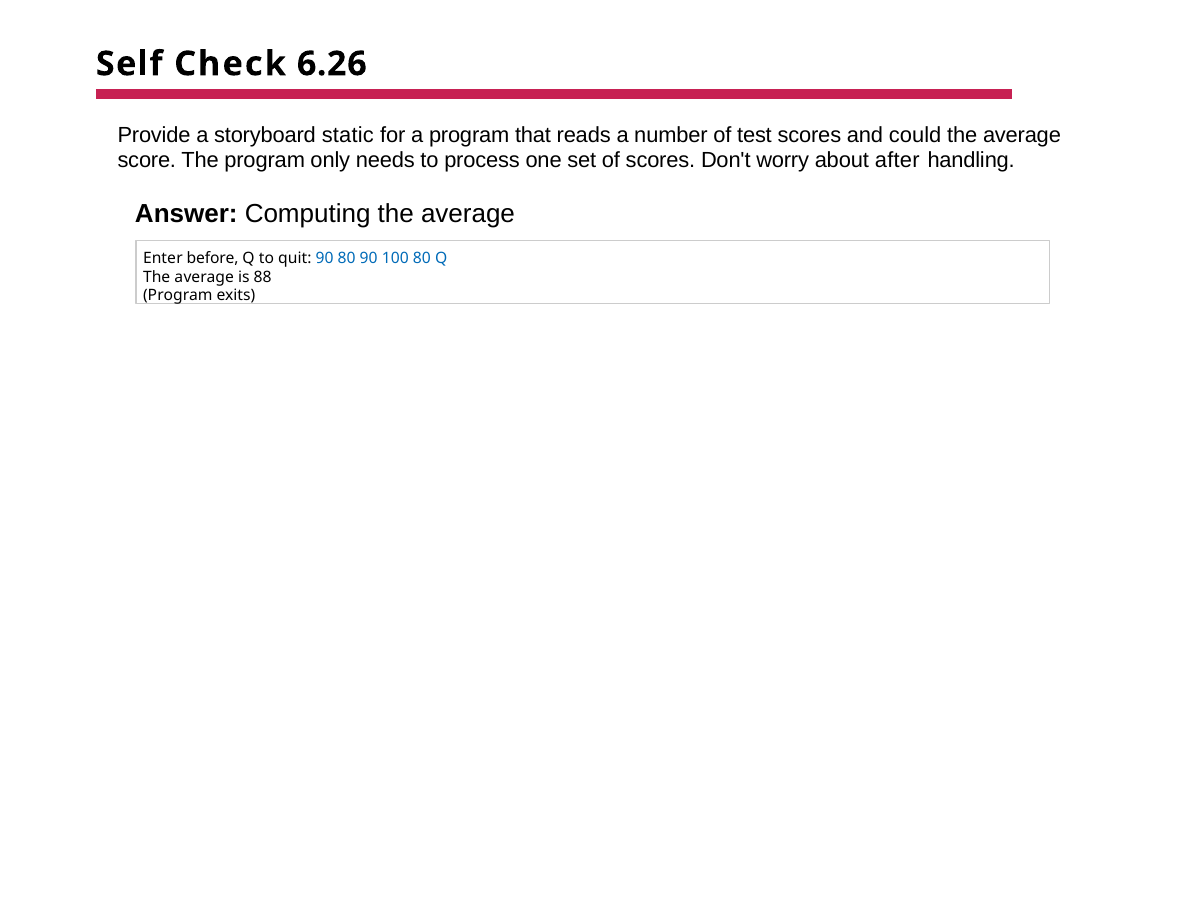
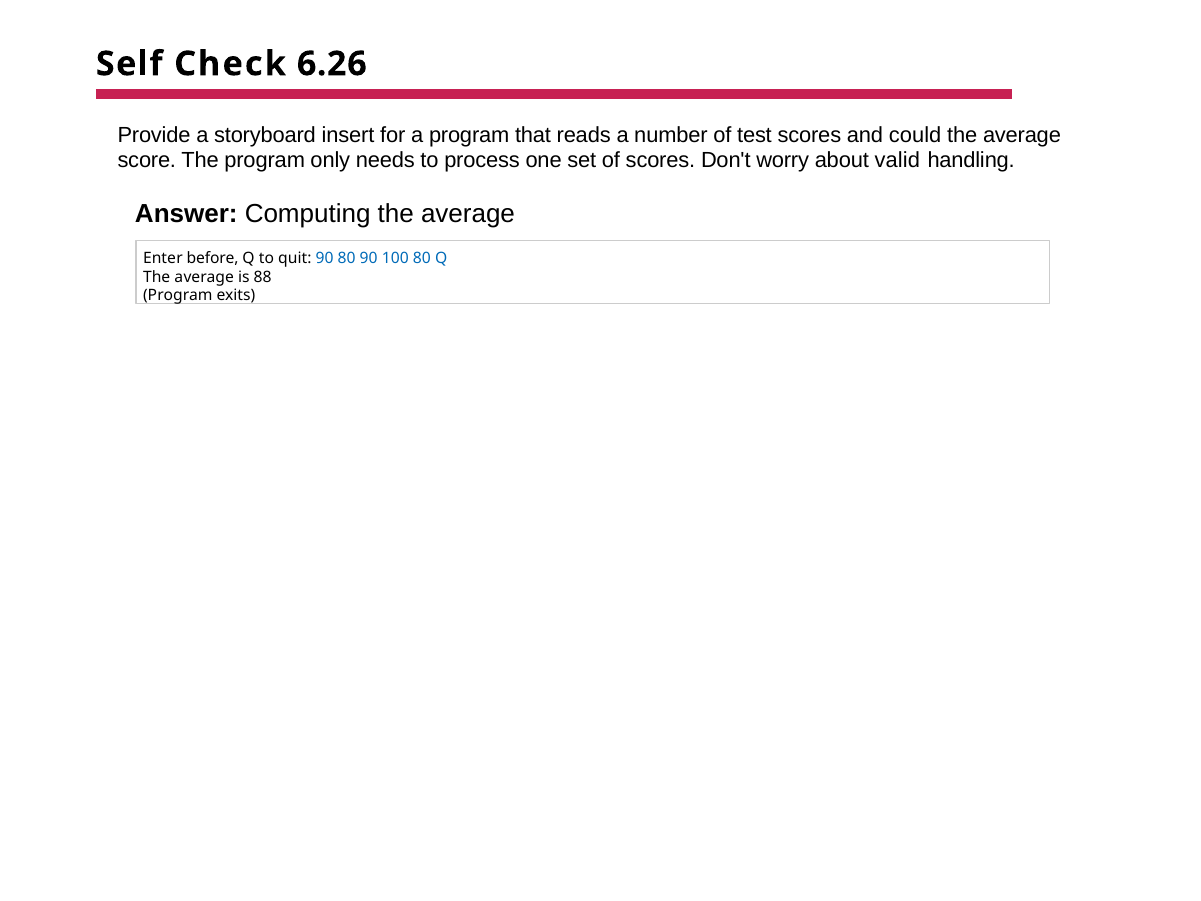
static: static -> insert
after: after -> valid
